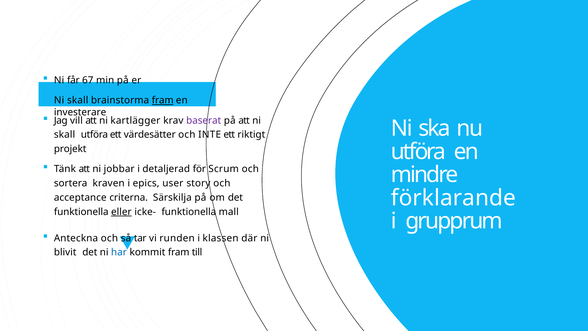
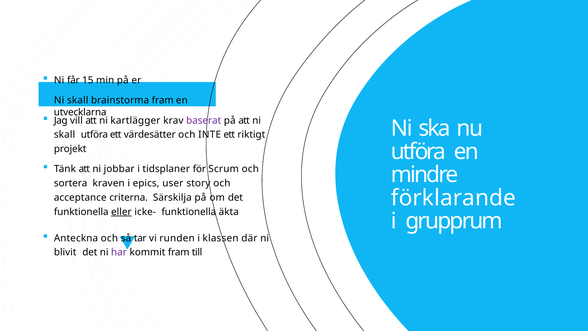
67: 67 -> 15
fram at (163, 100) underline: present -> none
investerare: investerare -> utvecklarna
detaljerad: detaljerad -> tidsplaner
mall: mall -> äkta
har colour: blue -> purple
